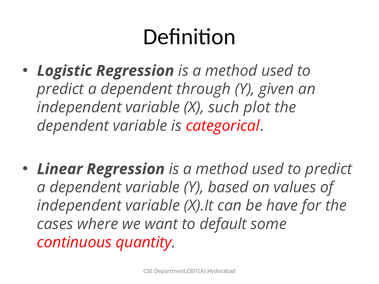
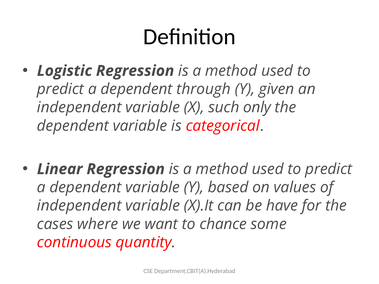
plot: plot -> only
default: default -> chance
